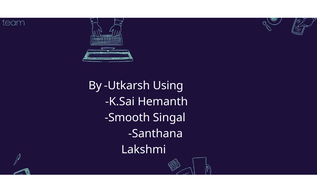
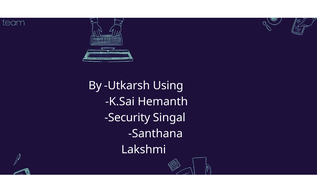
Smooth: Smooth -> Security
